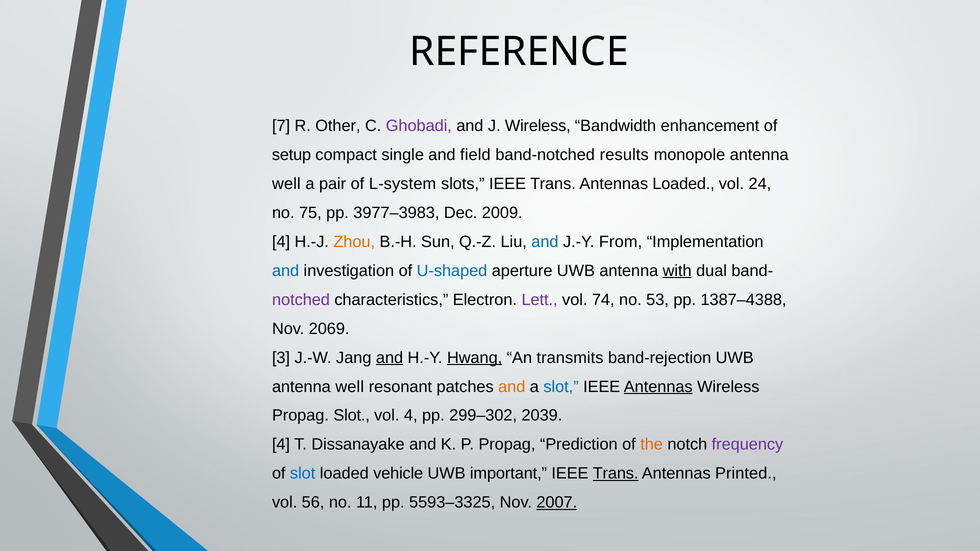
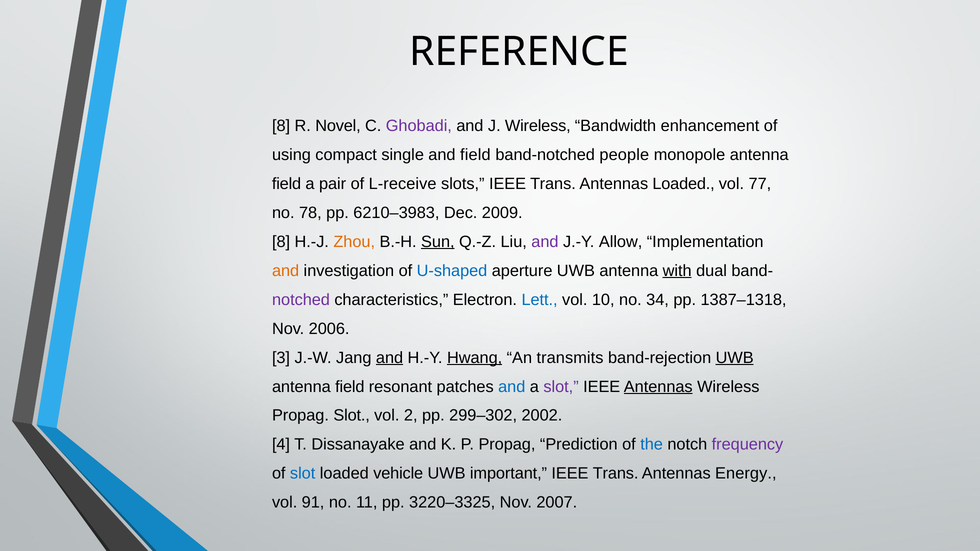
7 at (281, 126): 7 -> 8
Other: Other -> Novel
setup: setup -> using
results: results -> people
well at (286, 184): well -> field
L-system: L-system -> L-receive
24: 24 -> 77
75: 75 -> 78
3977–3983: 3977–3983 -> 6210–3983
4 at (281, 242): 4 -> 8
Sun underline: none -> present
and at (545, 242) colour: blue -> purple
From: From -> Allow
and at (286, 271) colour: blue -> orange
Lett colour: purple -> blue
74: 74 -> 10
53: 53 -> 34
1387–4388: 1387–4388 -> 1387–1318
2069: 2069 -> 2006
UWB at (735, 358) underline: none -> present
well at (350, 387): well -> field
and at (512, 387) colour: orange -> blue
slot at (561, 387) colour: blue -> purple
vol 4: 4 -> 2
2039: 2039 -> 2002
the colour: orange -> blue
Trans at (616, 474) underline: present -> none
Printed: Printed -> Energy
56: 56 -> 91
5593–3325: 5593–3325 -> 3220–3325
2007 underline: present -> none
